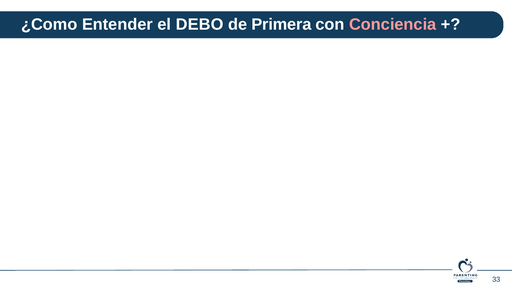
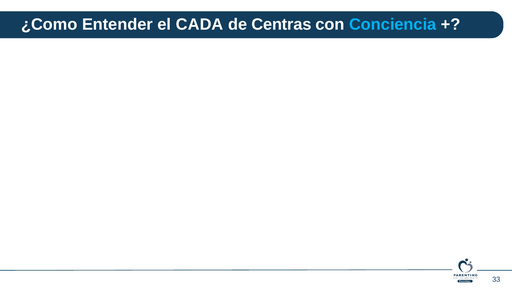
DEBO: DEBO -> CADA
Primera: Primera -> Centras
Conciencia colour: pink -> light blue
